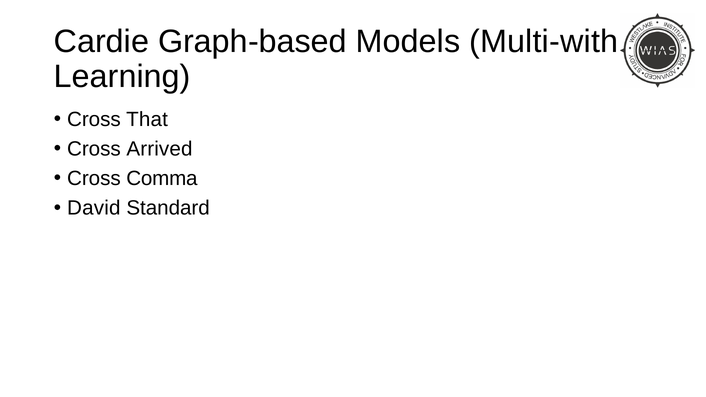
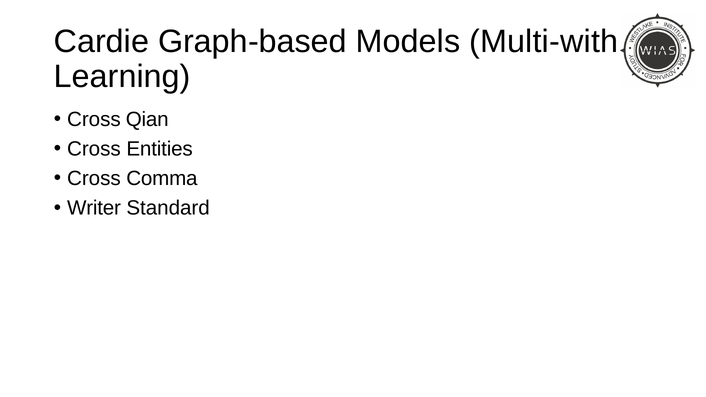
That: That -> Qian
Arrived: Arrived -> Entities
David: David -> Writer
